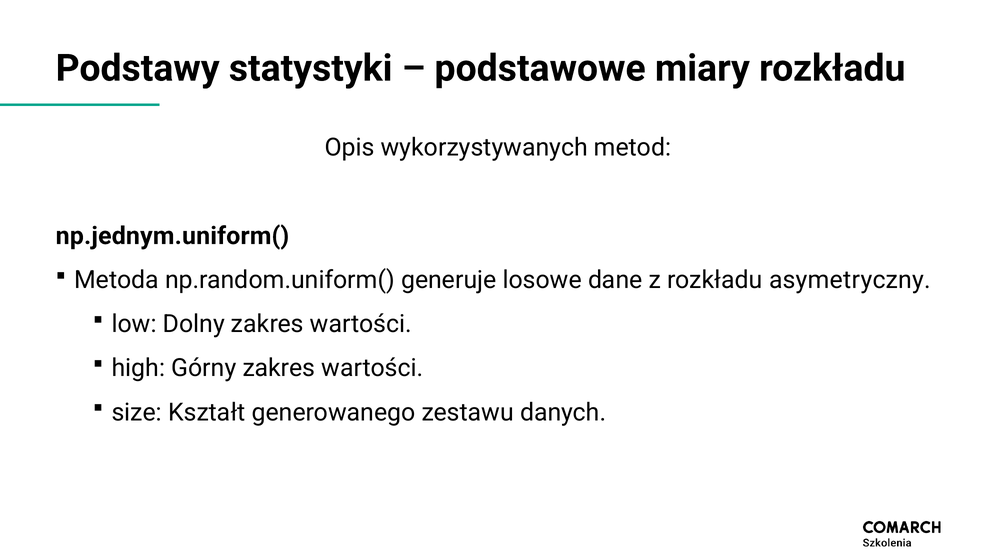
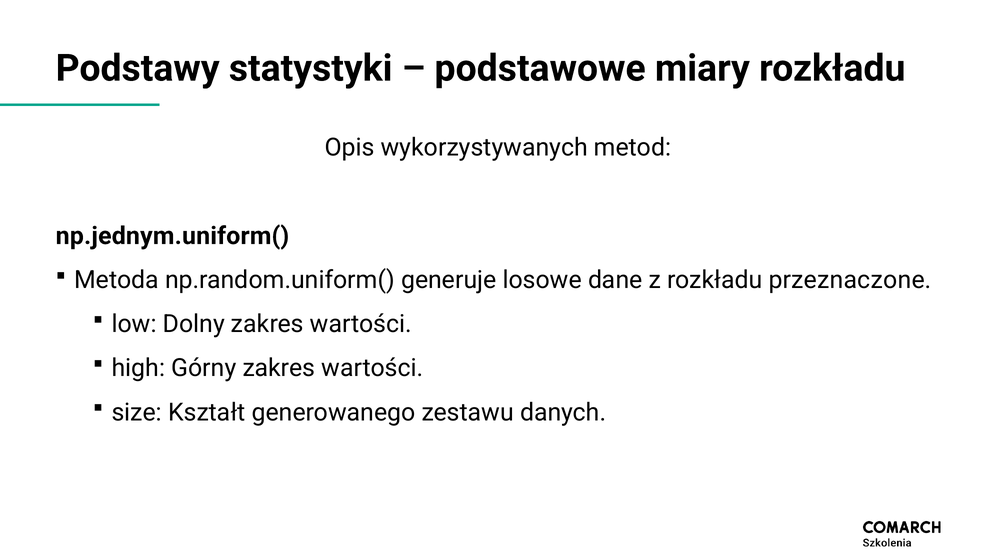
asymetryczny: asymetryczny -> przeznaczone
